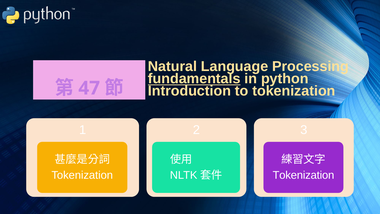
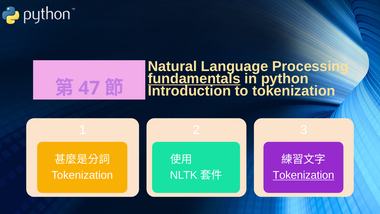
Tokenization at (303, 175) underline: none -> present
